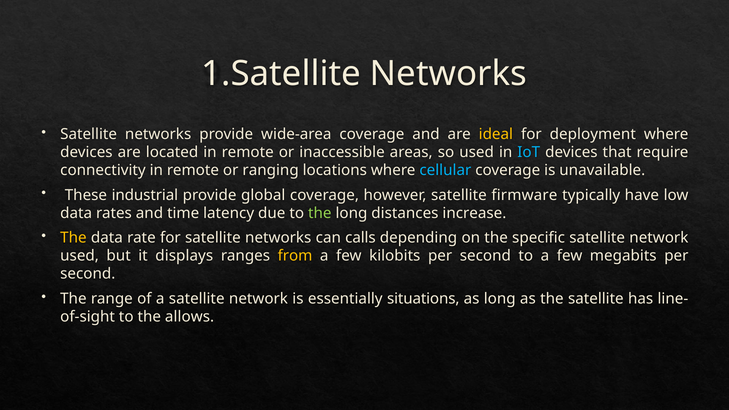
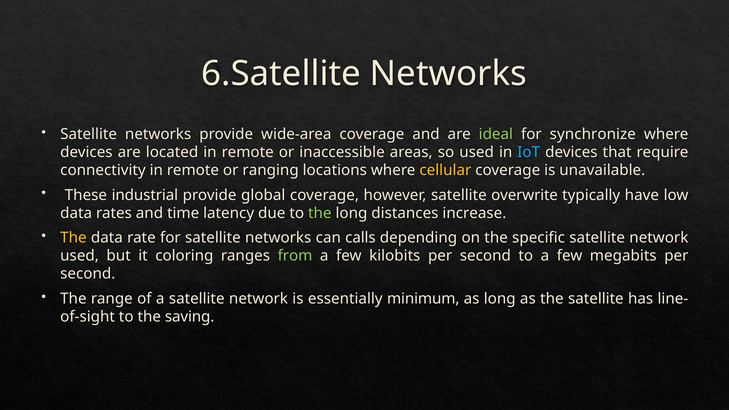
1.Satellite: 1.Satellite -> 6.Satellite
ideal colour: yellow -> light green
deployment: deployment -> synchronize
cellular colour: light blue -> yellow
firmware: firmware -> overwrite
displays: displays -> coloring
from colour: yellow -> light green
situations: situations -> minimum
allows: allows -> saving
